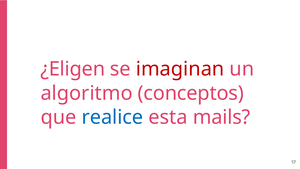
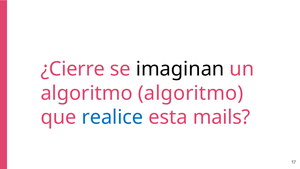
¿Eligen: ¿Eligen -> ¿Cierre
imaginan colour: red -> black
algoritmo conceptos: conceptos -> algoritmo
